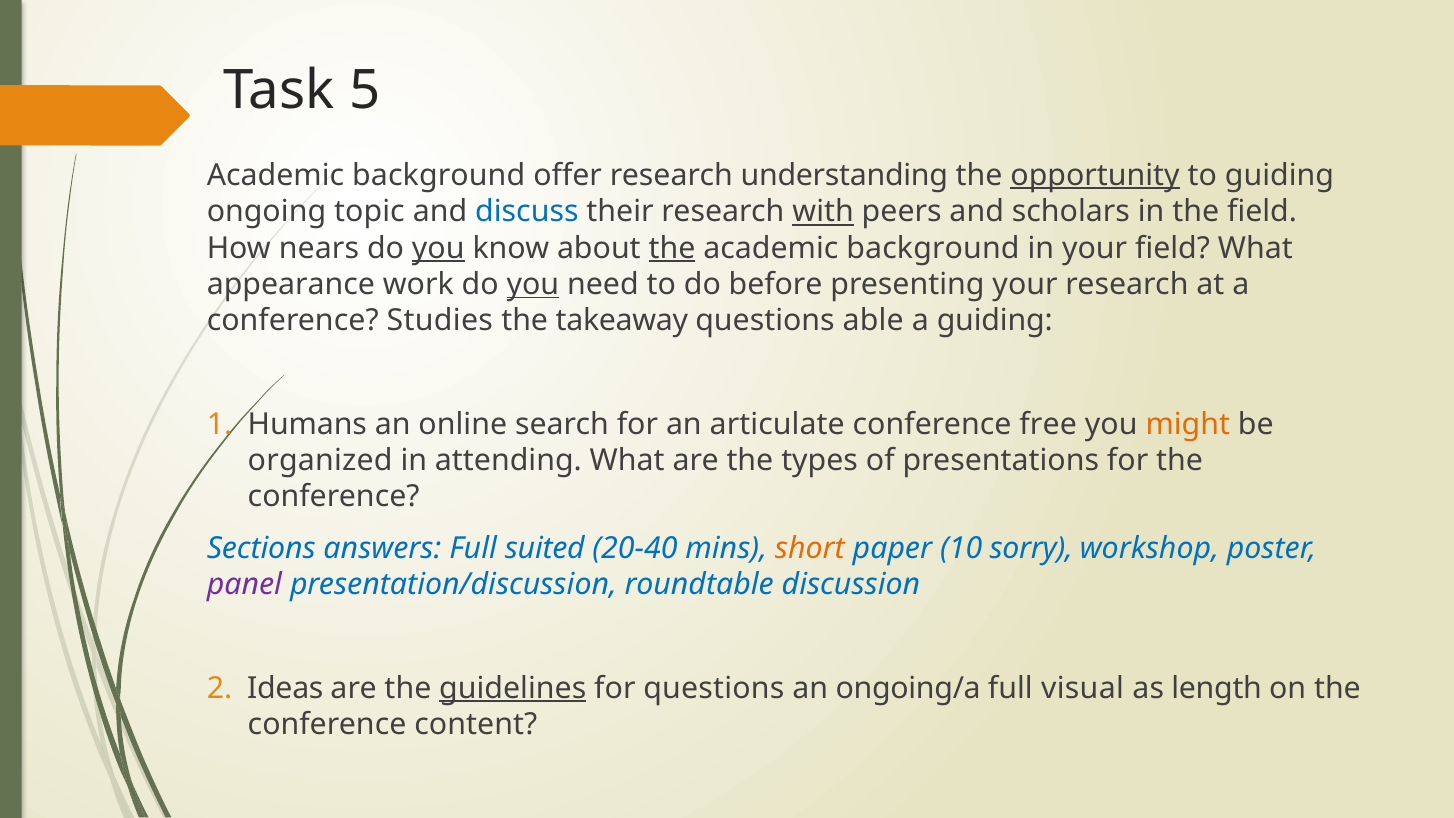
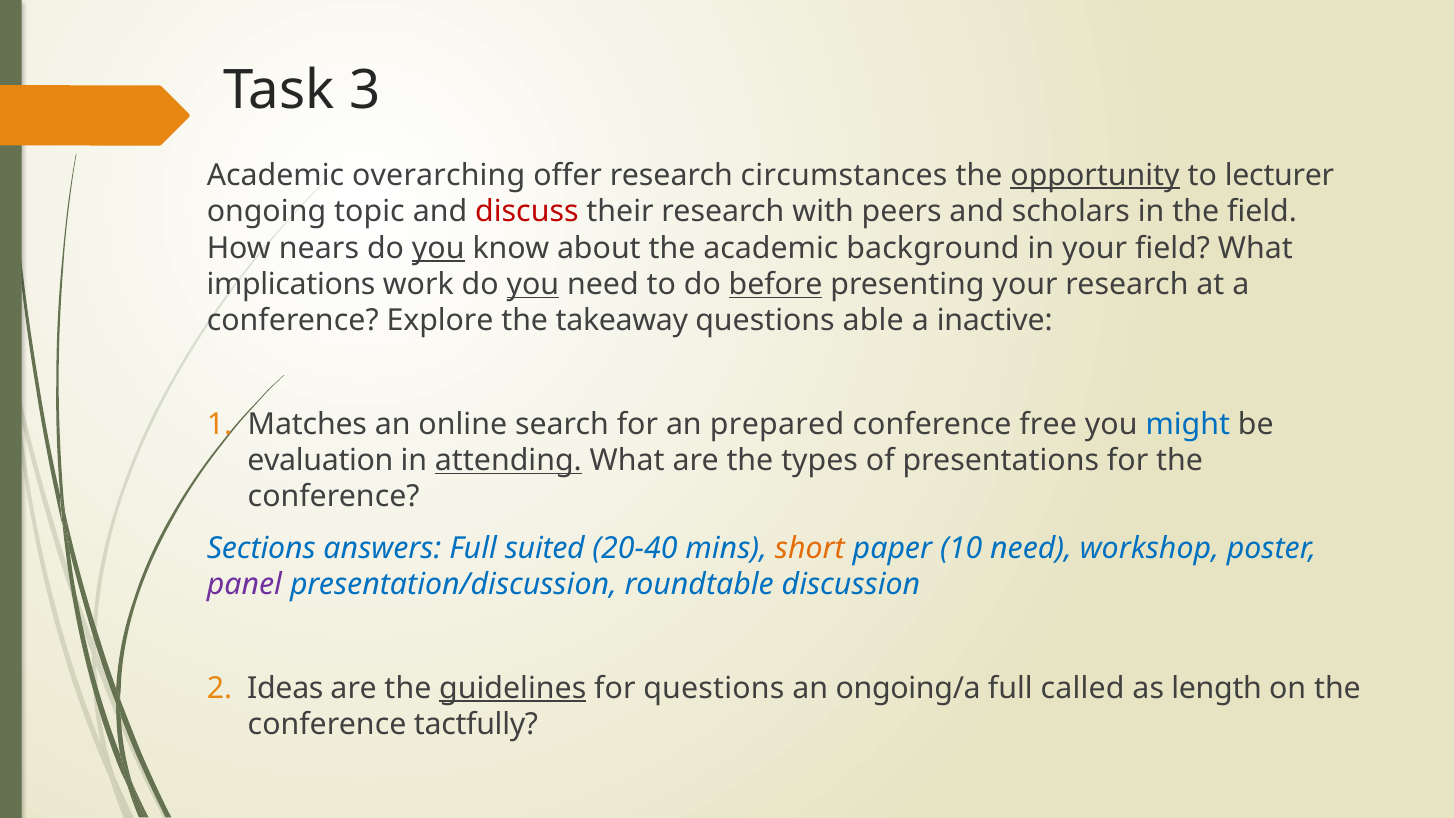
5: 5 -> 3
background at (439, 175): background -> overarching
understanding: understanding -> circumstances
to guiding: guiding -> lecturer
discuss colour: blue -> red
with underline: present -> none
the at (672, 248) underline: present -> none
appearance: appearance -> implications
before underline: none -> present
Studies: Studies -> Explore
a guiding: guiding -> inactive
Humans: Humans -> Matches
articulate: articulate -> prepared
might colour: orange -> blue
organized: organized -> evaluation
attending underline: none -> present
10 sorry: sorry -> need
visual: visual -> called
content: content -> tactfully
